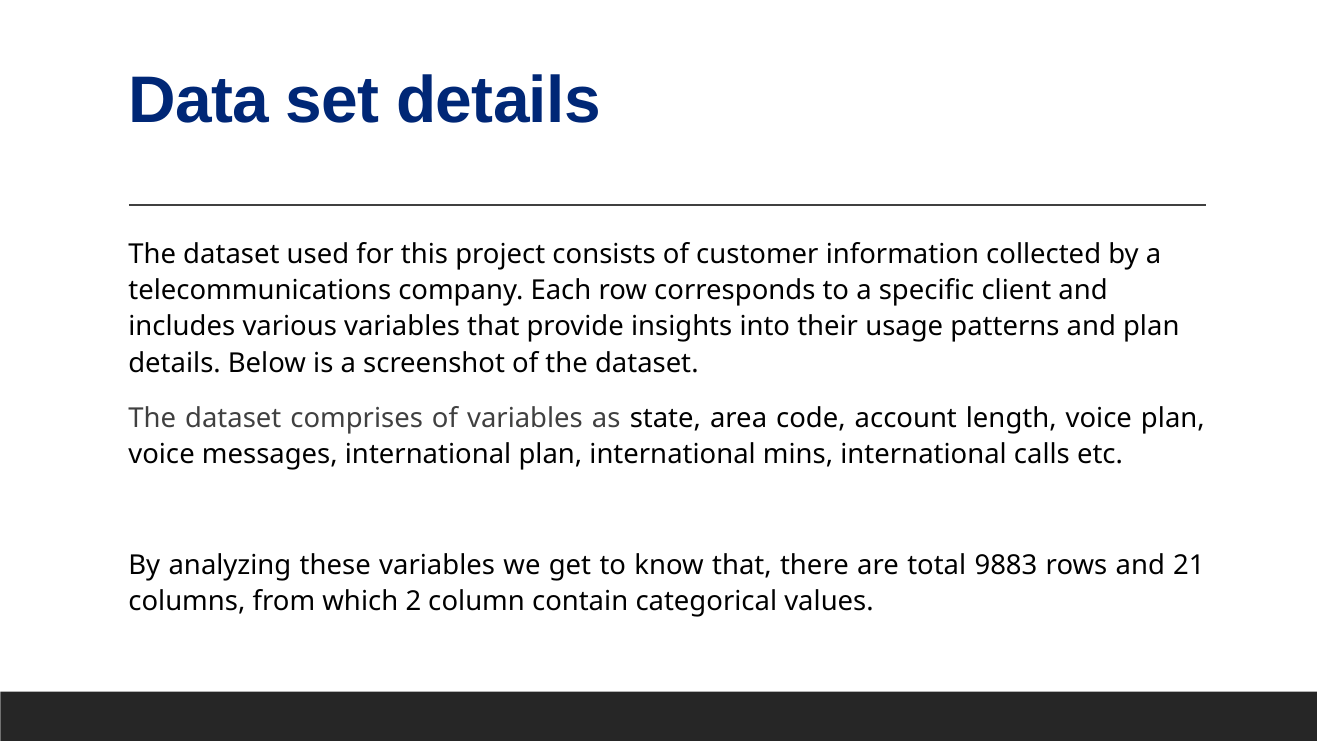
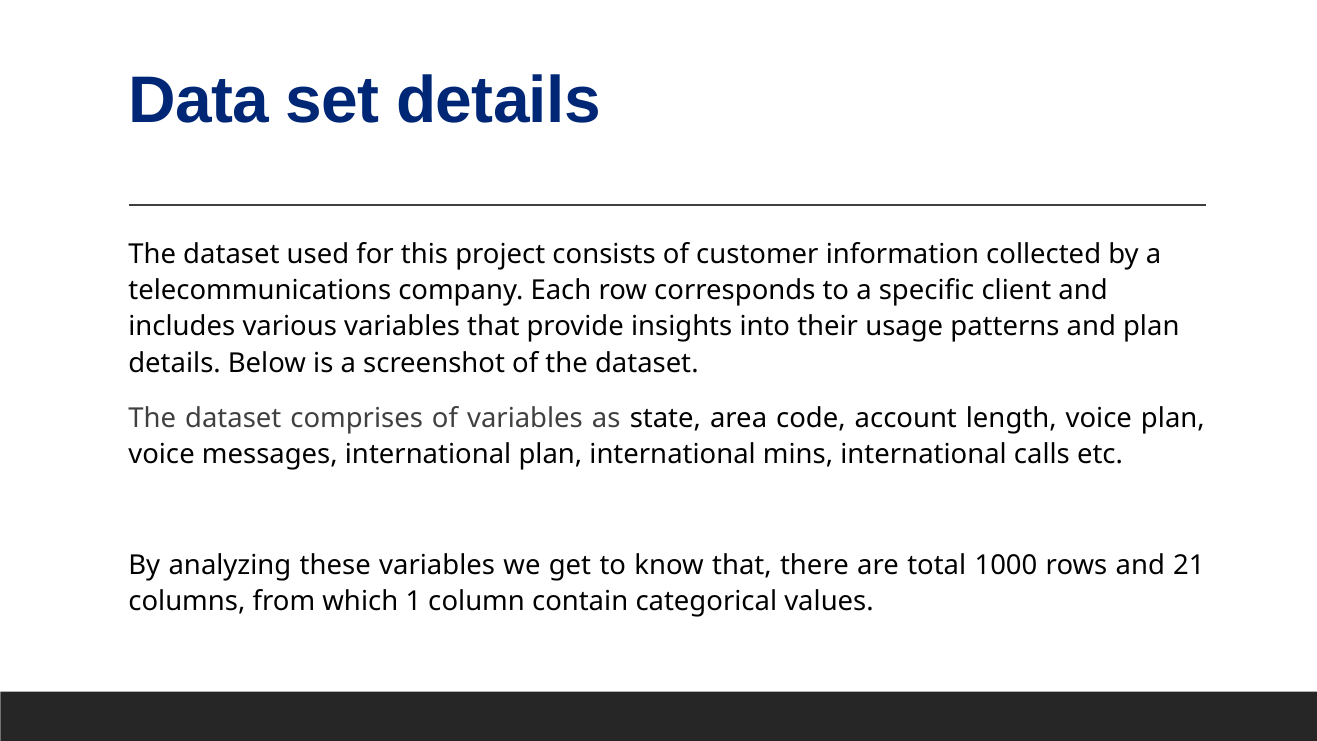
9883: 9883 -> 1000
2: 2 -> 1
